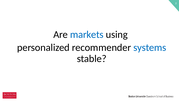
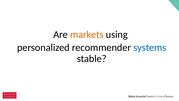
markets colour: blue -> orange
